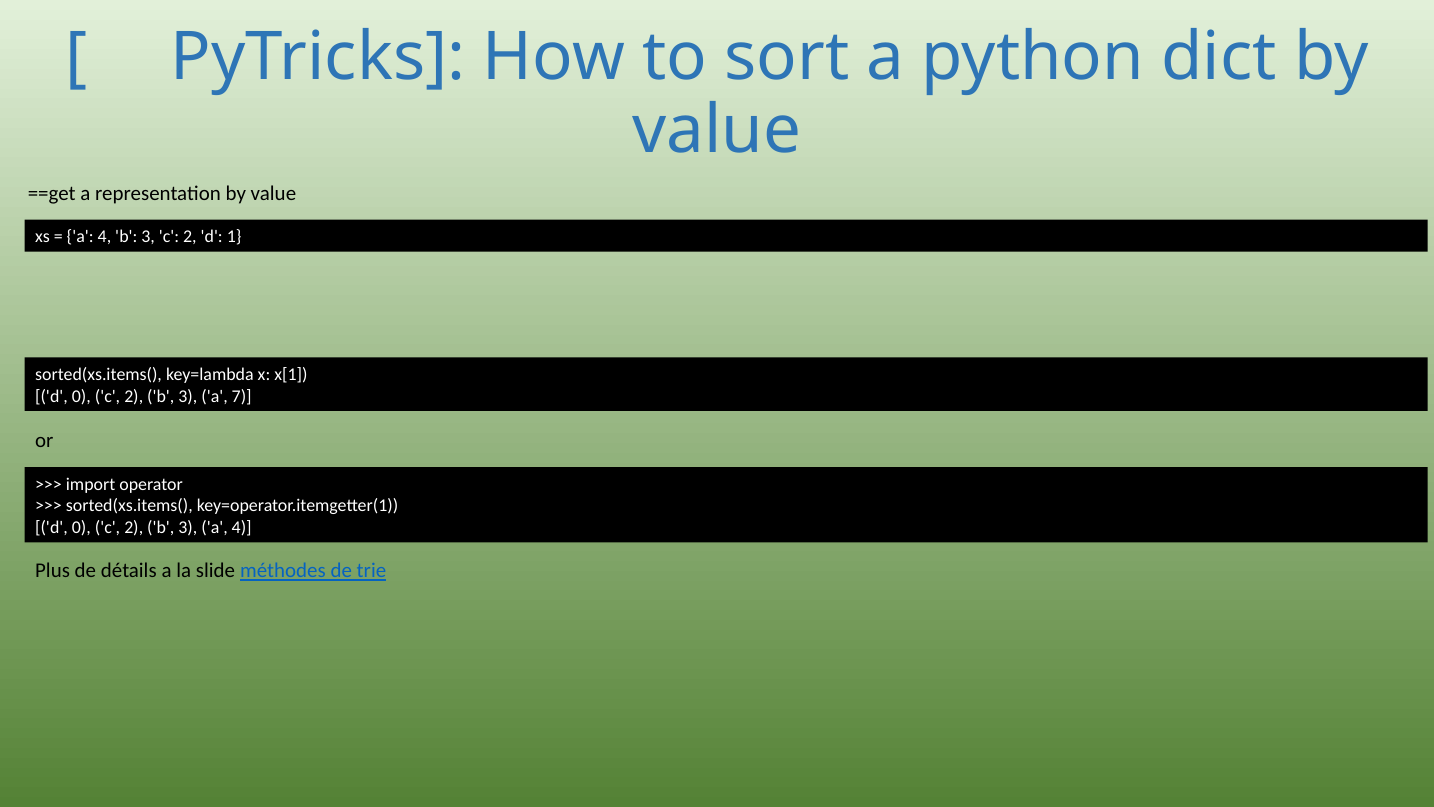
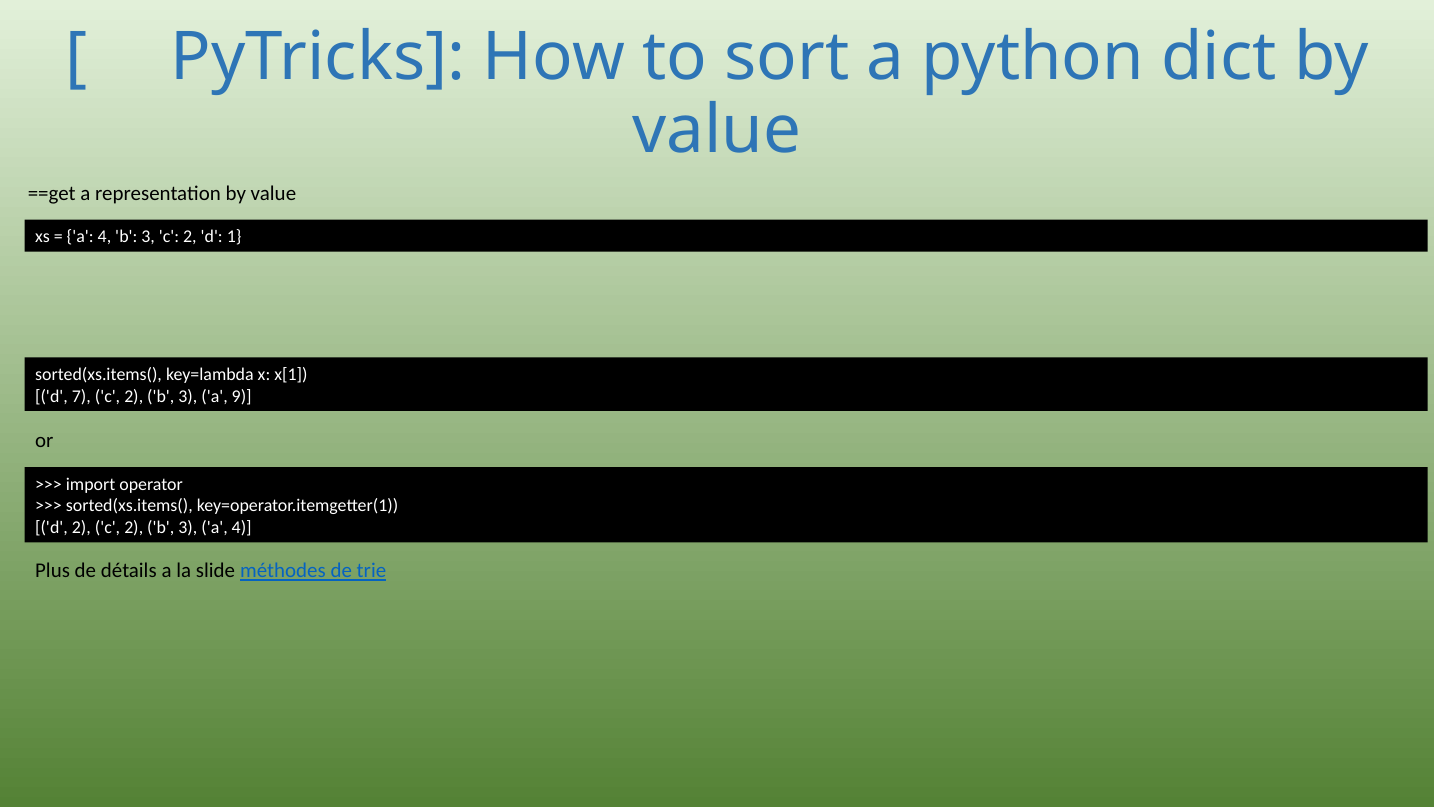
0 at (81, 396): 0 -> 7
7: 7 -> 9
0 at (81, 527): 0 -> 2
